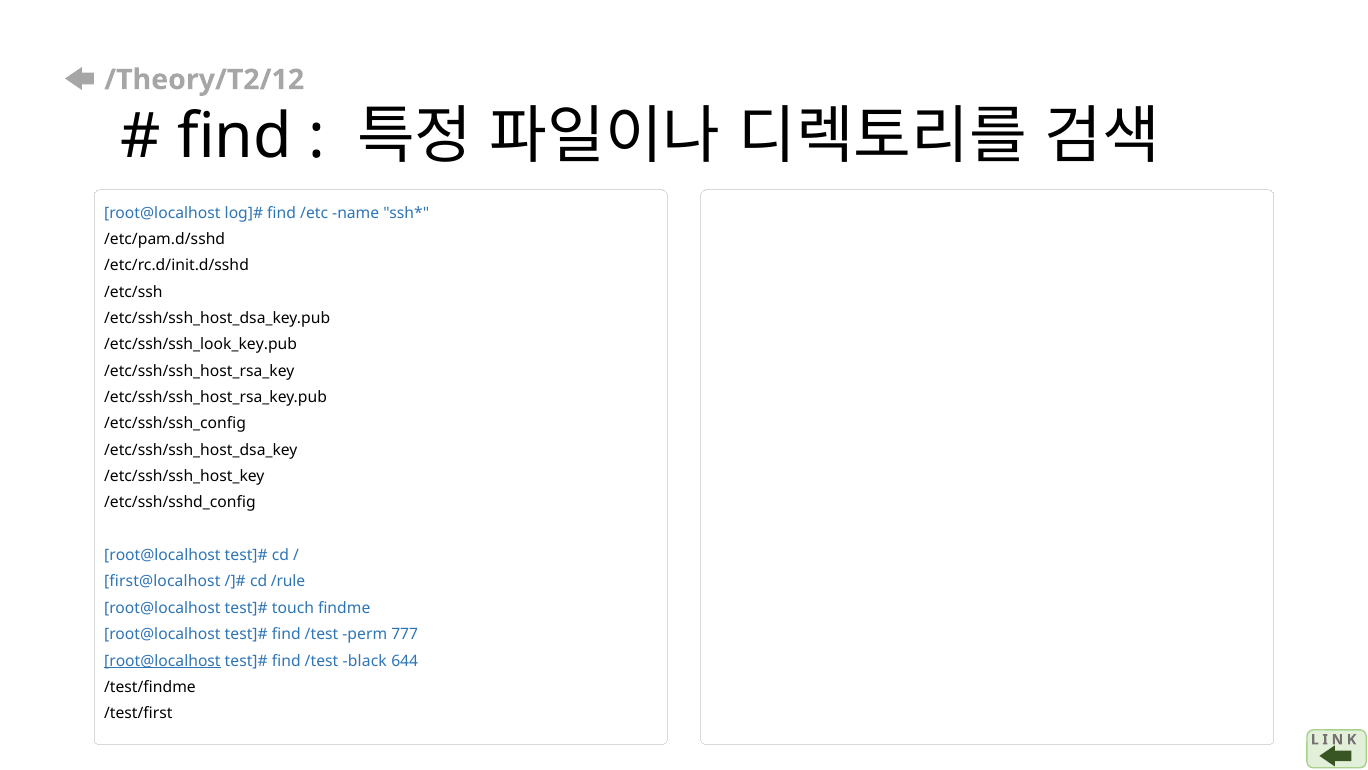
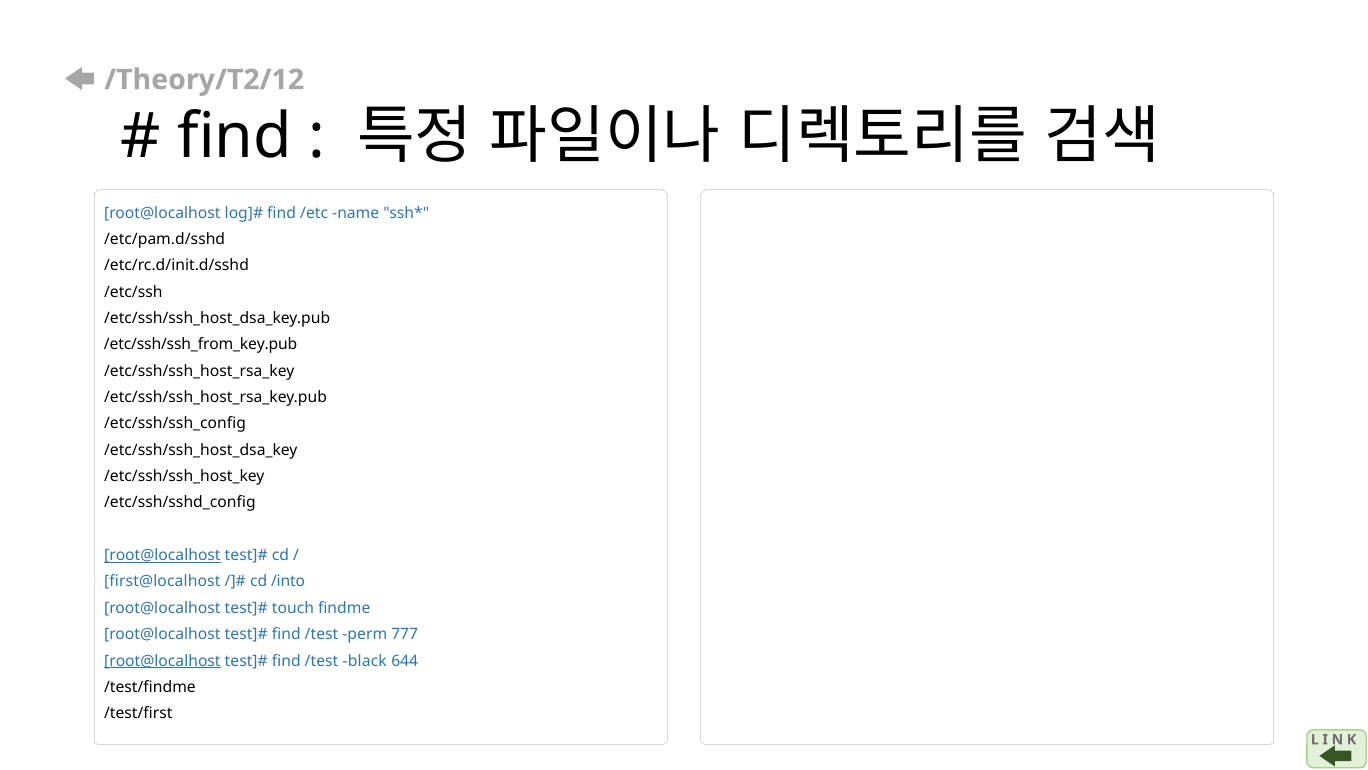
/etc/ssh/ssh_look_key.pub: /etc/ssh/ssh_look_key.pub -> /etc/ssh/ssh_from_key.pub
root@localhost at (162, 555) underline: none -> present
/rule: /rule -> /into
